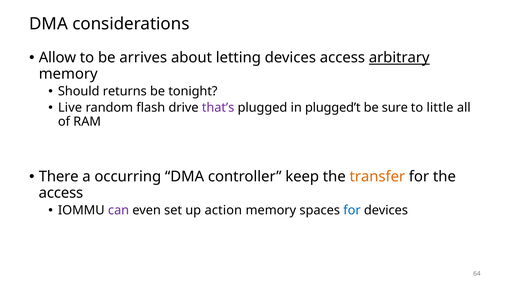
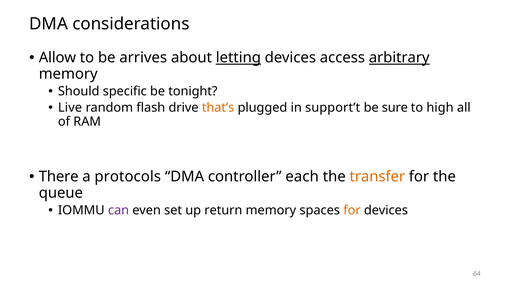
letting underline: none -> present
returns: returns -> specific
that’s colour: purple -> orange
plugged’t: plugged’t -> support’t
little: little -> high
occurring: occurring -> protocols
keep: keep -> each
access at (61, 193): access -> queue
action: action -> return
for at (352, 210) colour: blue -> orange
